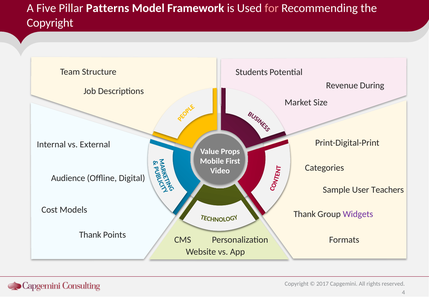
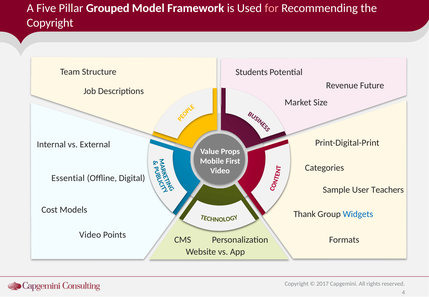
Patterns: Patterns -> Grouped
During: During -> Future
Audience: Audience -> Essential
Widgets colour: purple -> blue
Thank at (90, 235): Thank -> Video
